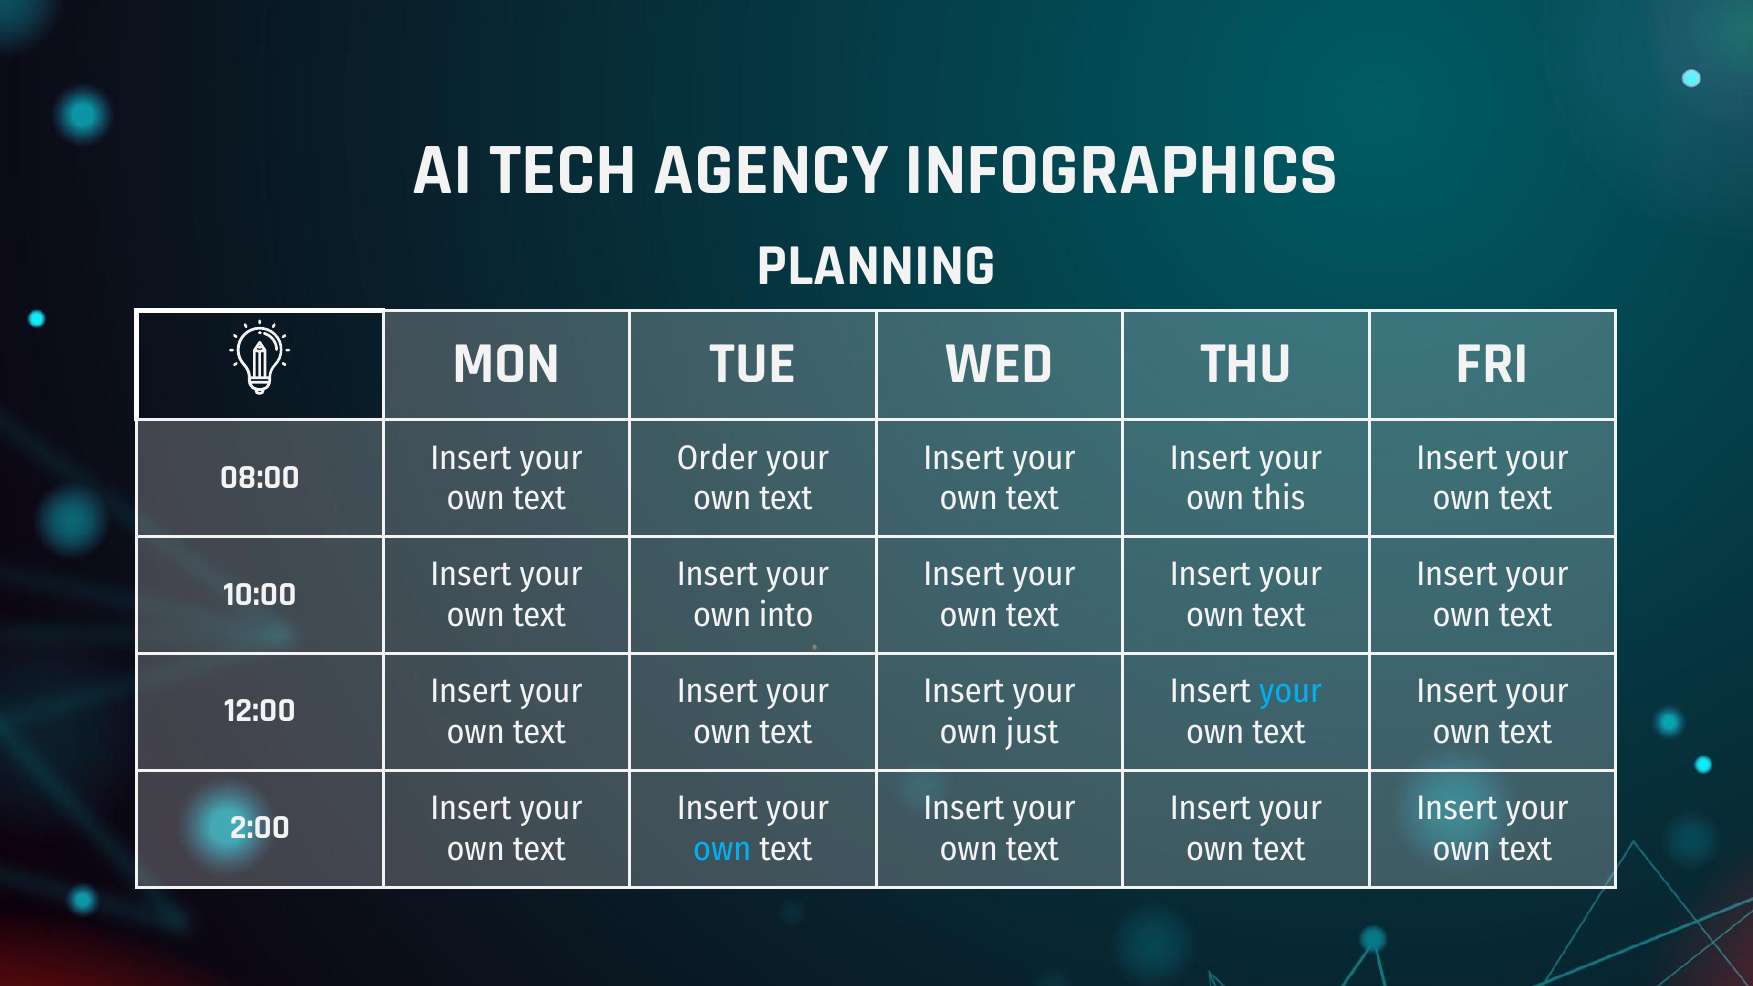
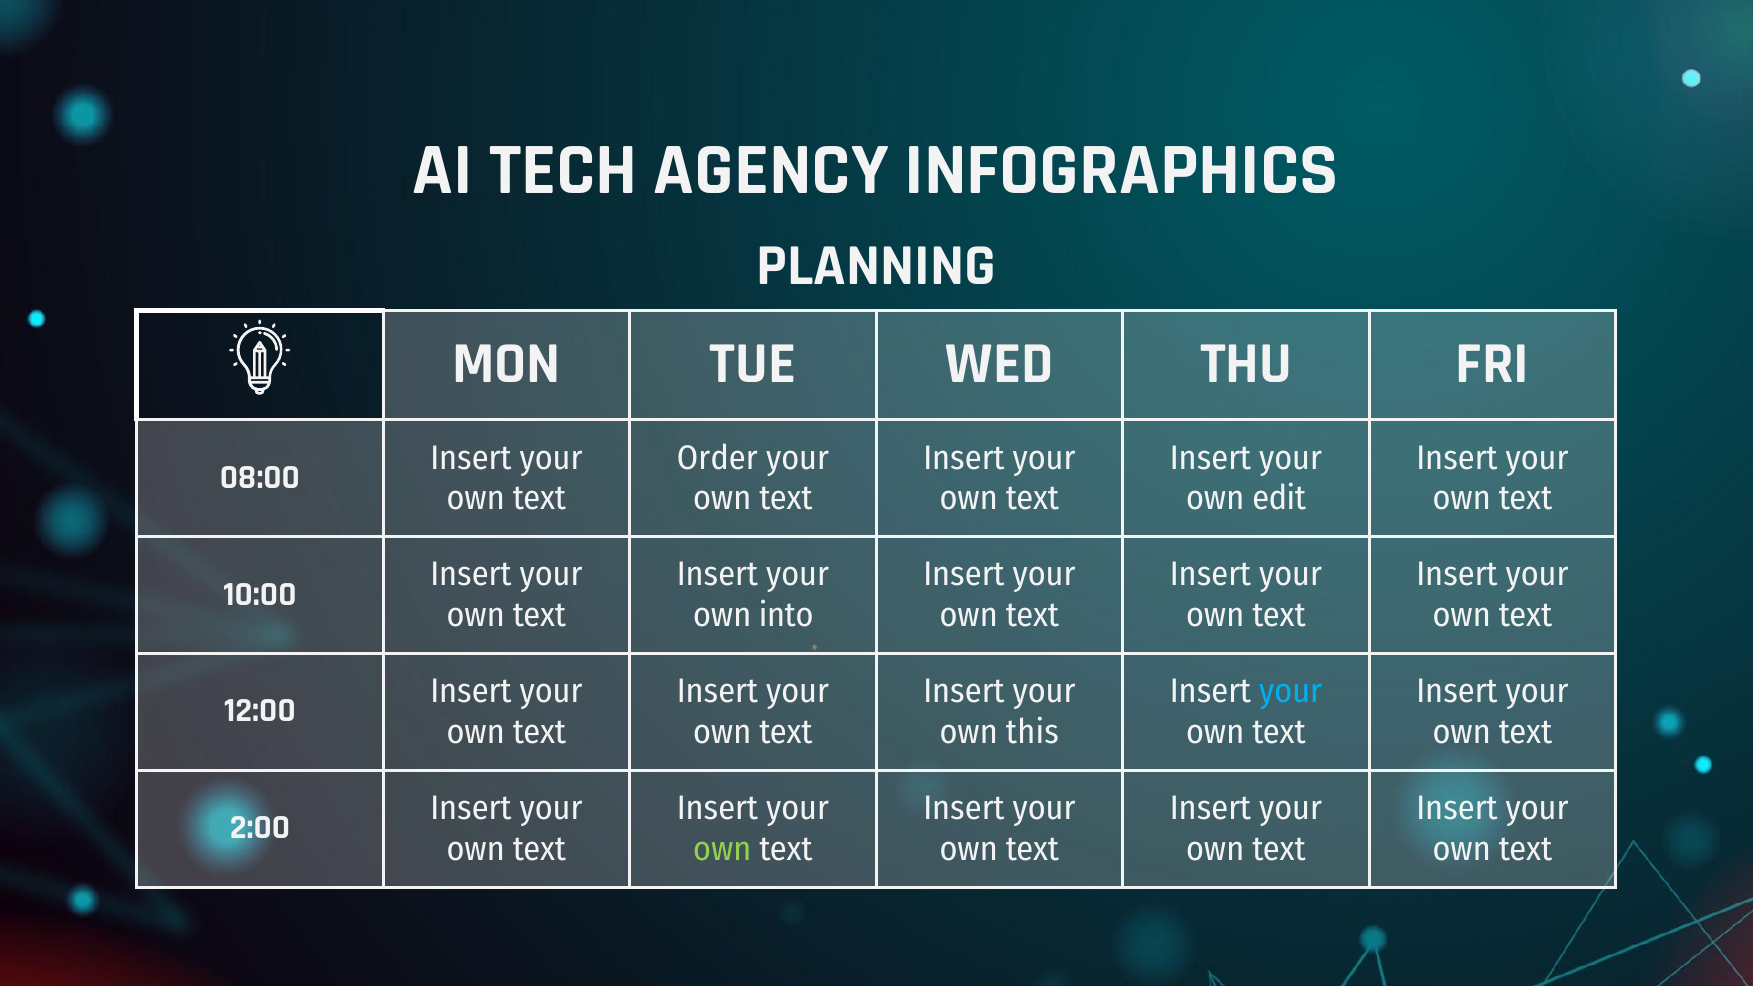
this: this -> edit
just: just -> this
own at (722, 849) colour: light blue -> light green
